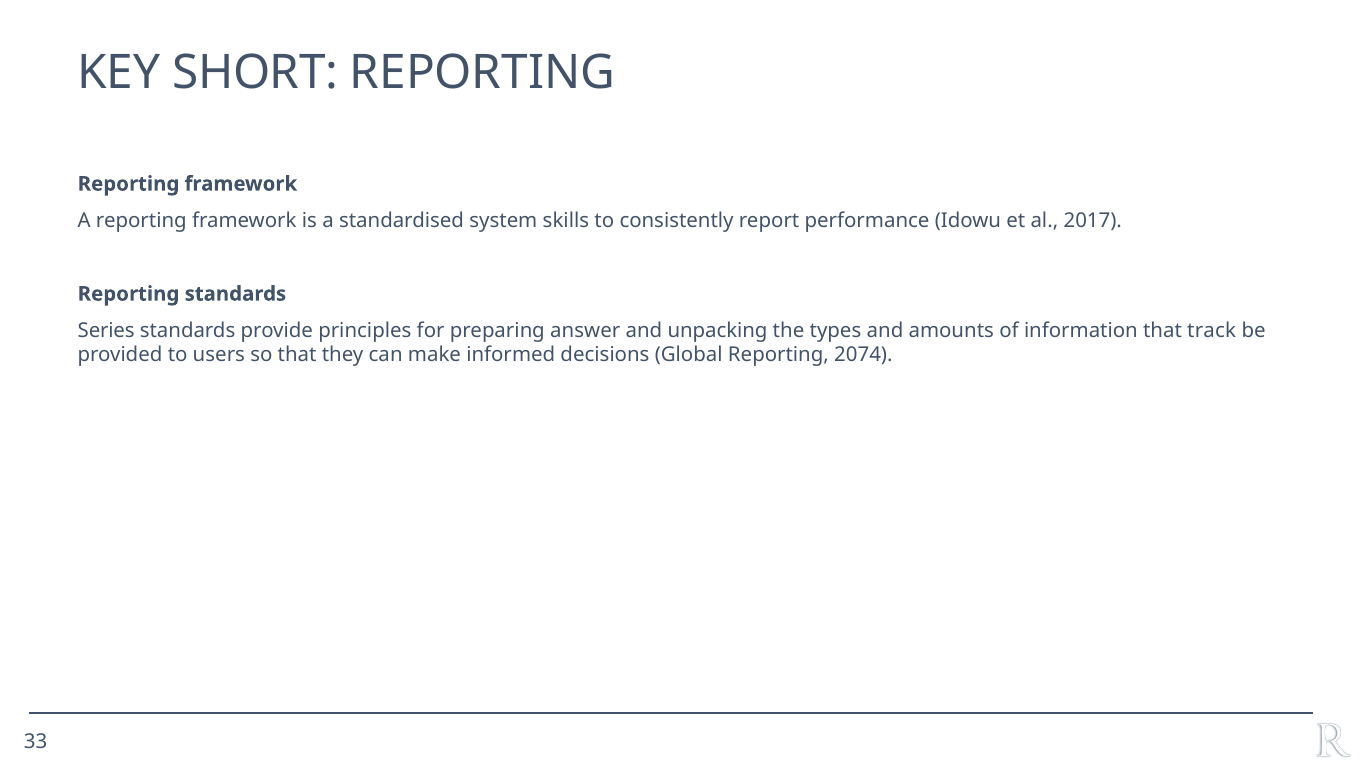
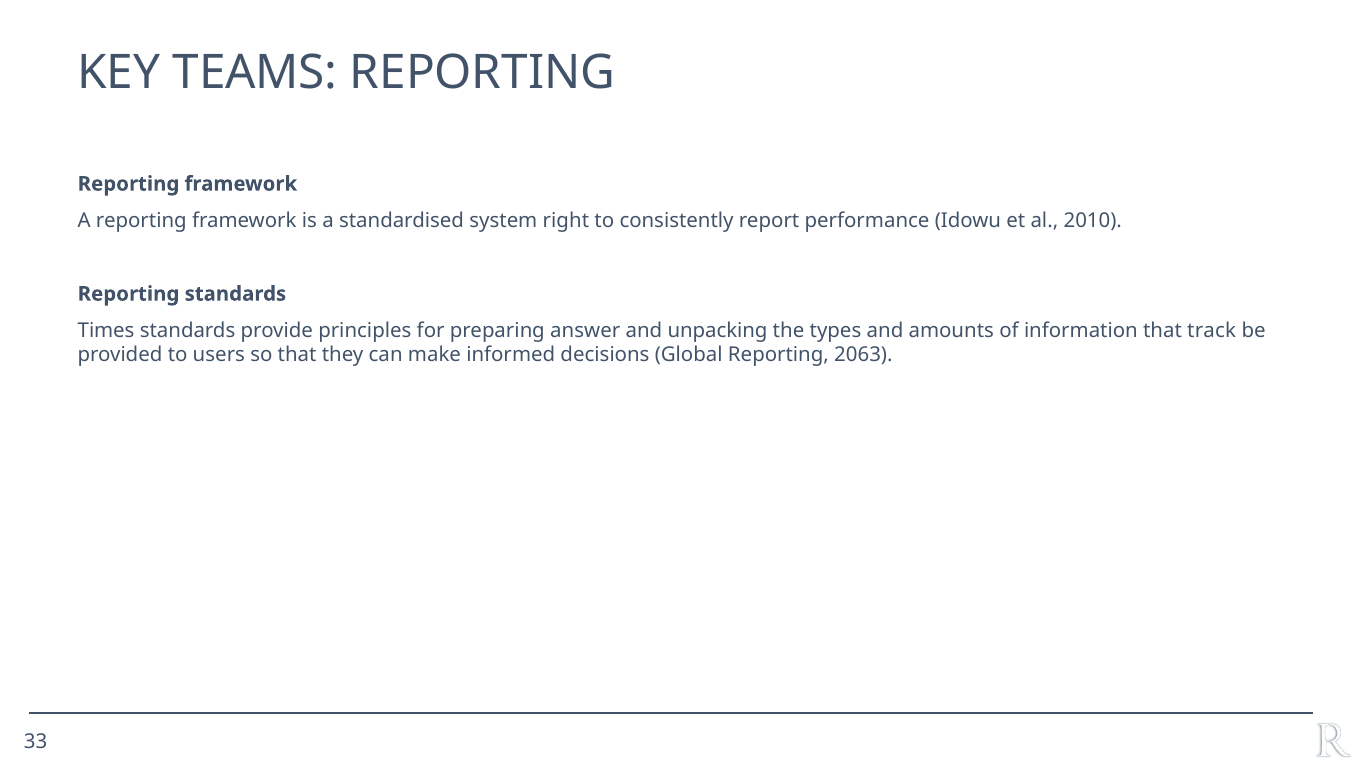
SHORT: SHORT -> TEAMS
skills: skills -> right
2017: 2017 -> 2010
Series: Series -> Times
2074: 2074 -> 2063
